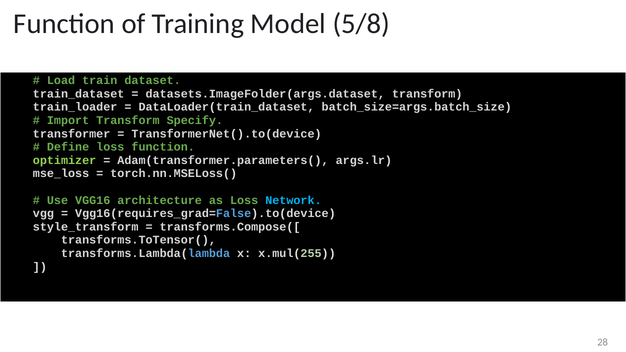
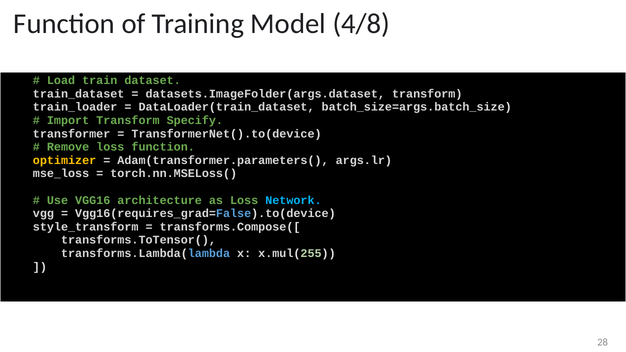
5/8: 5/8 -> 4/8
Define: Define -> Remove
optimizer colour: light green -> yellow
